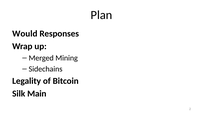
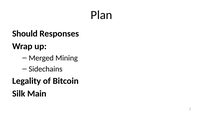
Would: Would -> Should
